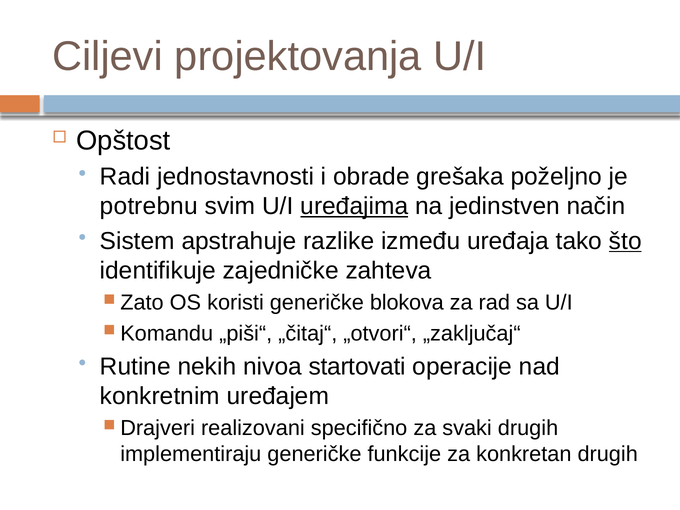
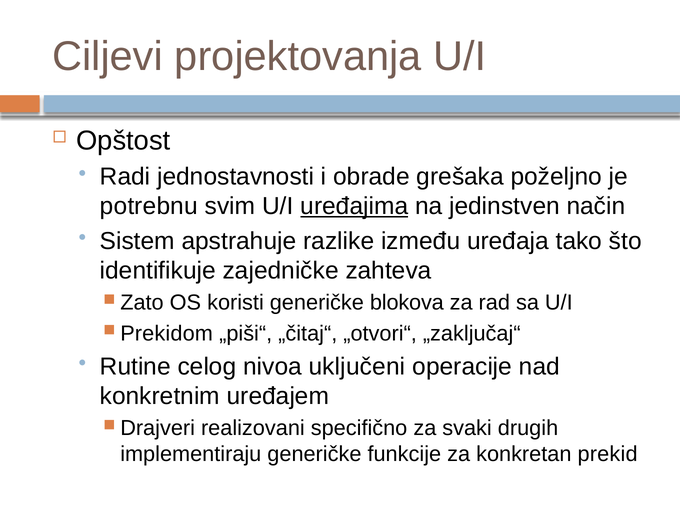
što underline: present -> none
Komandu: Komandu -> Prekidom
nekih: nekih -> celog
startovati: startovati -> uključeni
konkretan drugih: drugih -> prekid
